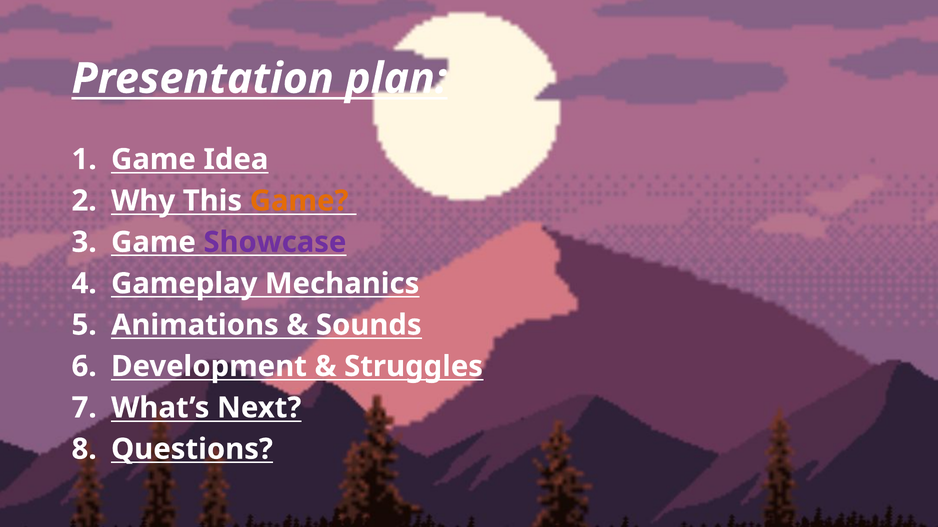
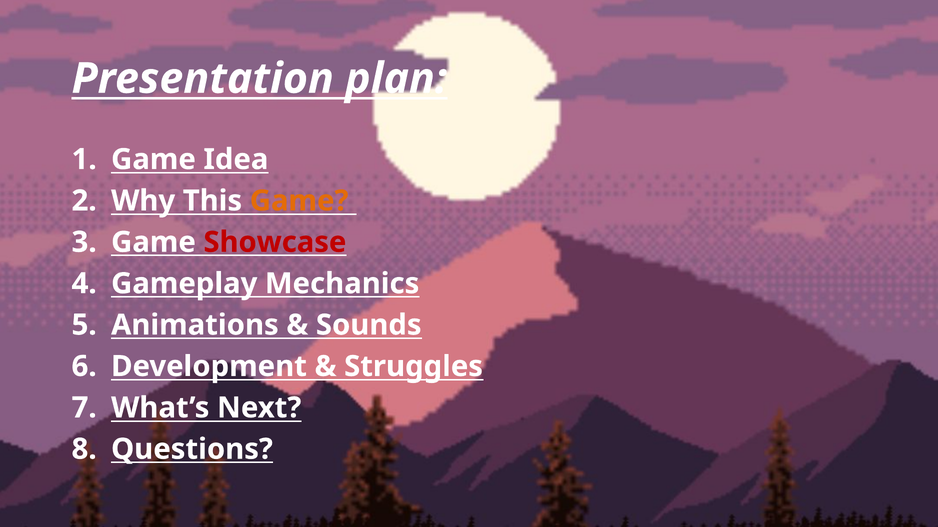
Showcase colour: purple -> red
